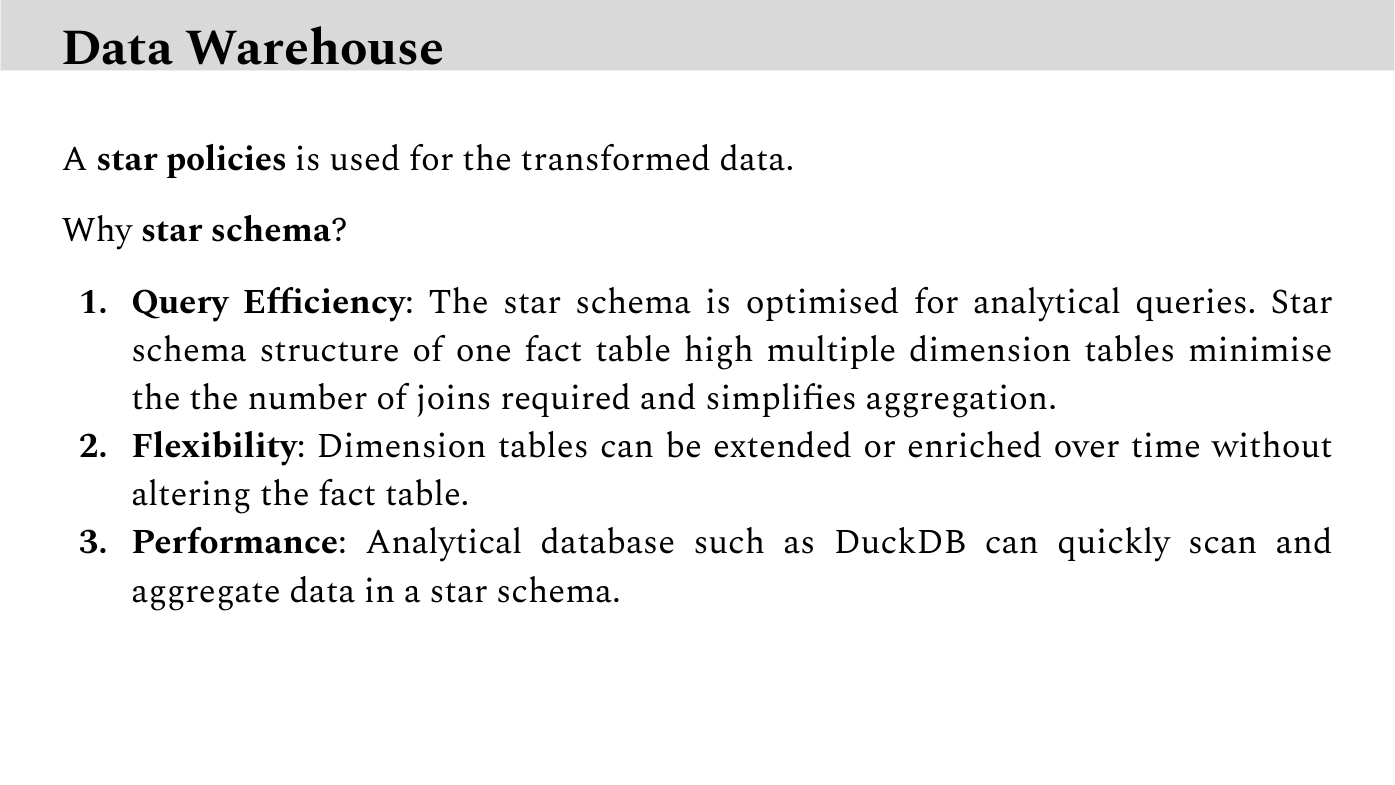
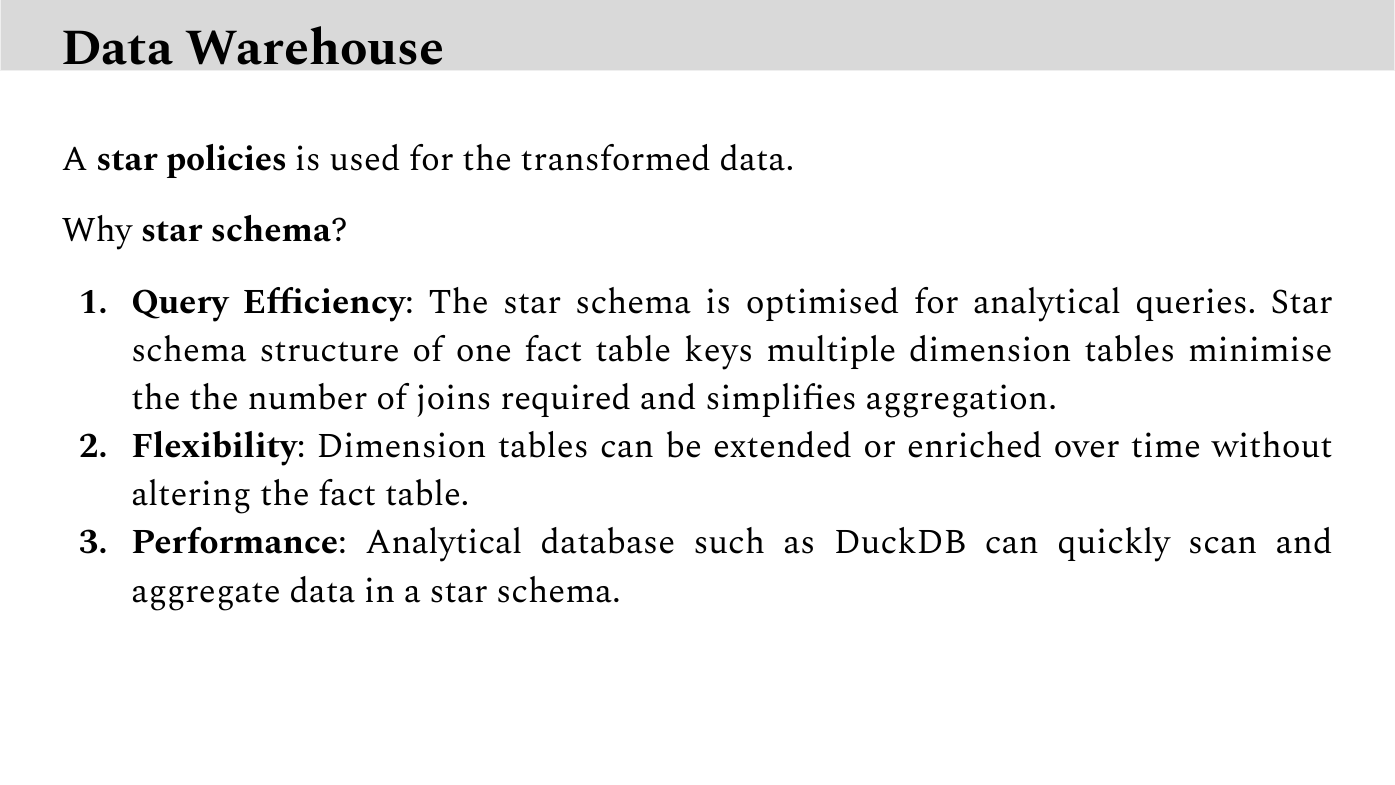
high: high -> keys
